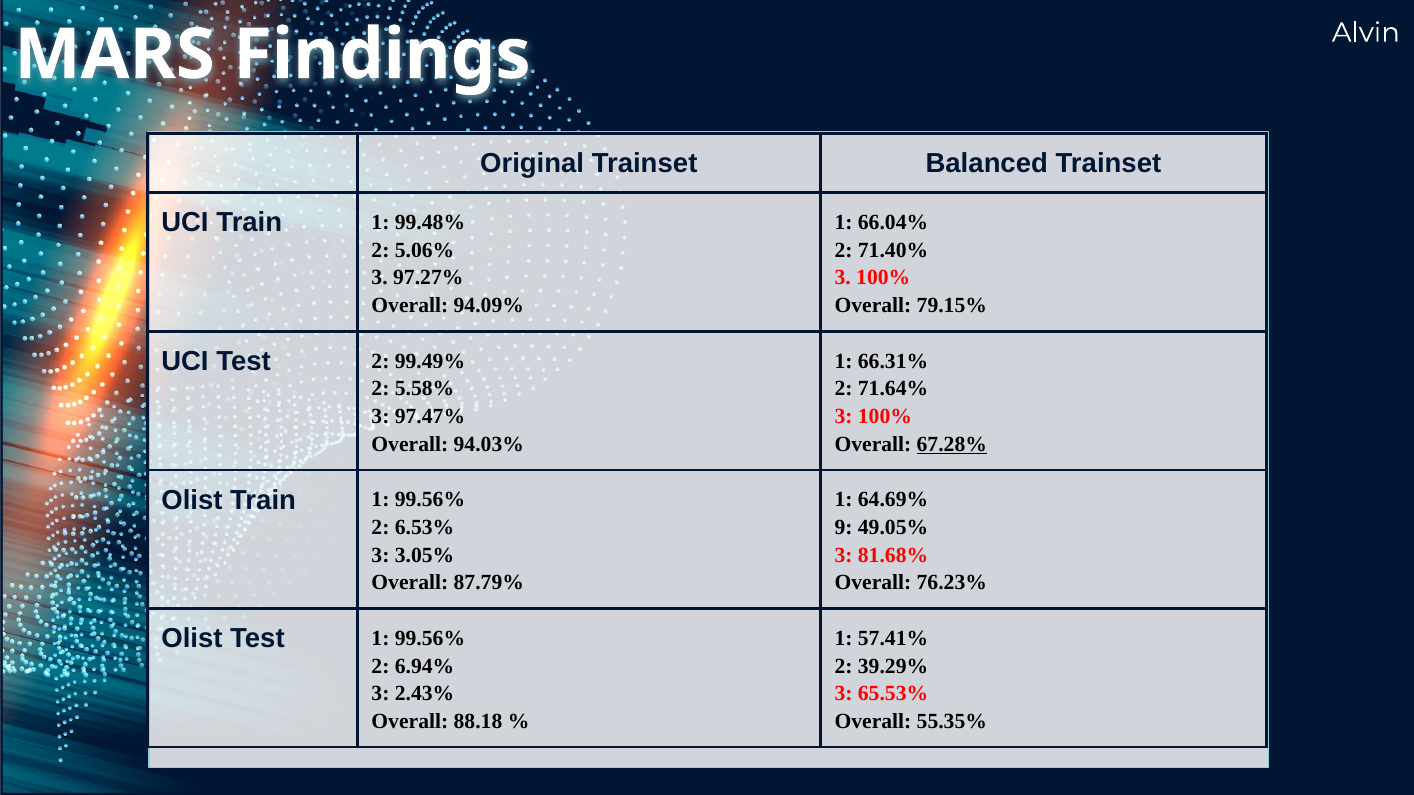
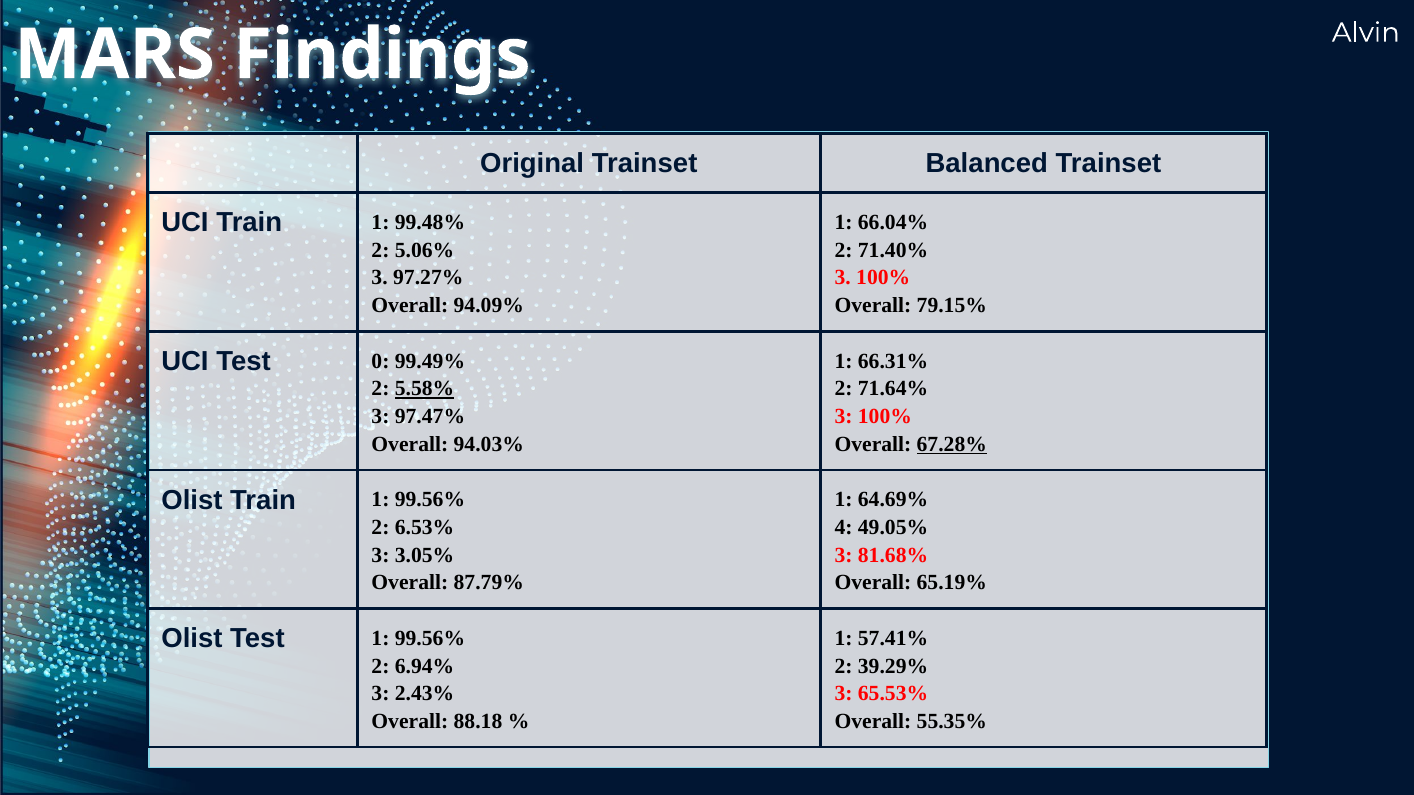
Test 2: 2 -> 0
5.58% underline: none -> present
9: 9 -> 4
76.23%: 76.23% -> 65.19%
